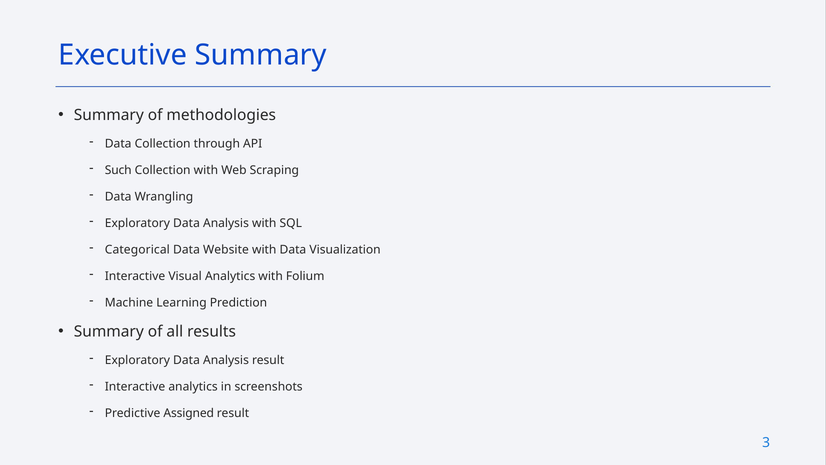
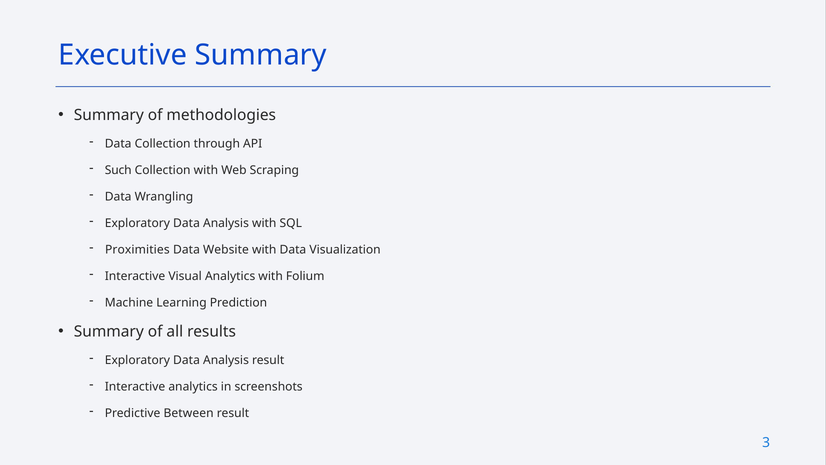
Categorical: Categorical -> Proximities
Assigned: Assigned -> Between
